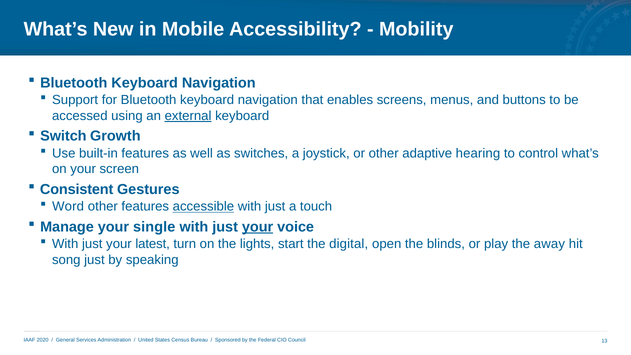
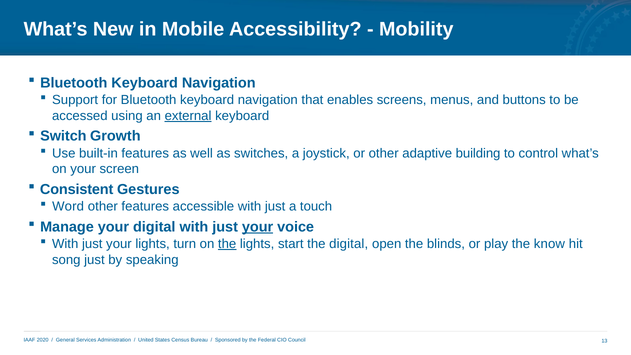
hearing: hearing -> building
accessible underline: present -> none
your single: single -> digital
your latest: latest -> lights
the at (227, 244) underline: none -> present
away: away -> know
